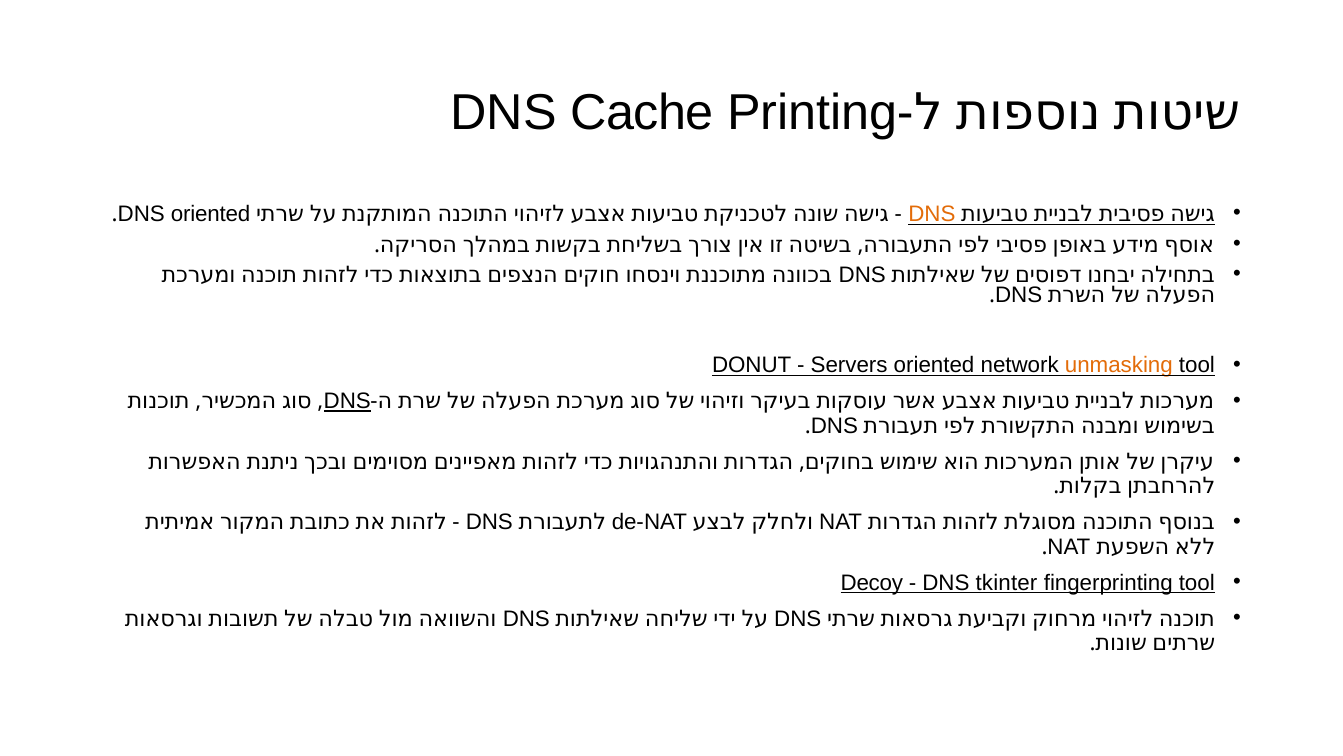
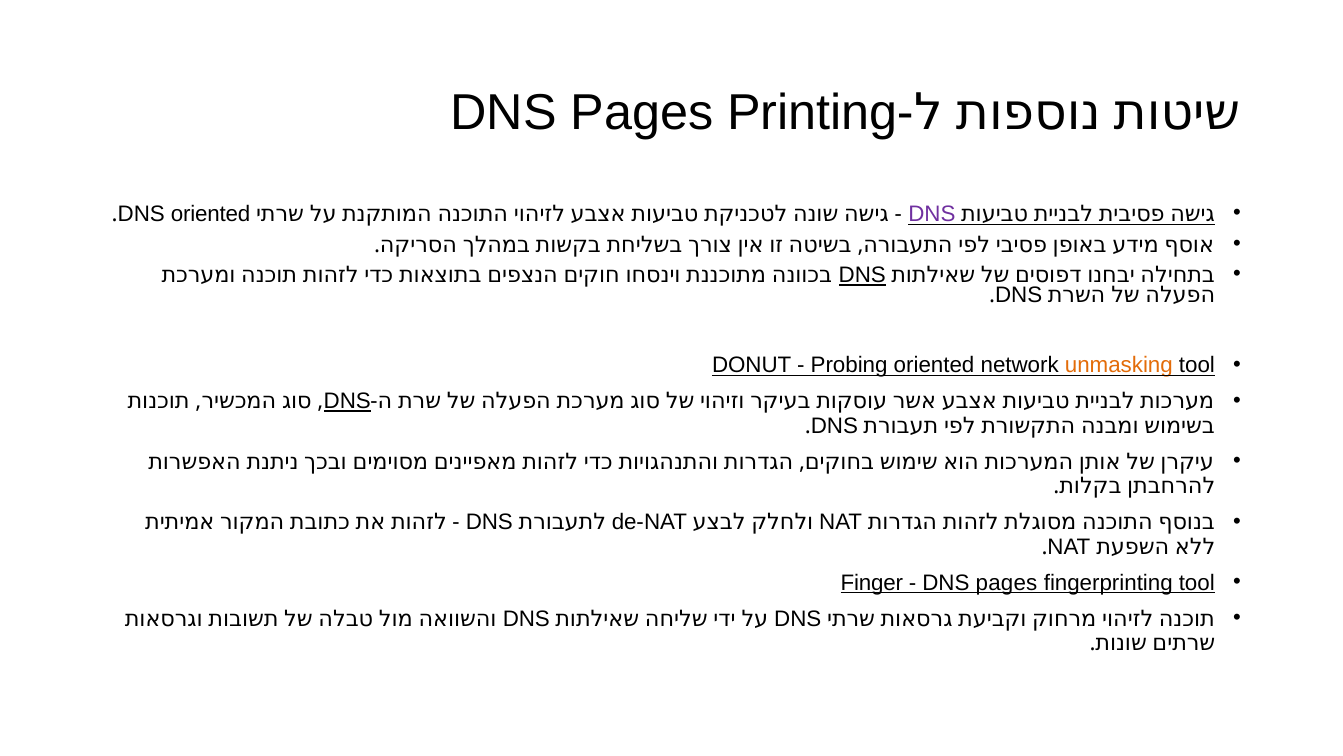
Cache at (642, 113): Cache -> Pages
DNS at (932, 214) colour: orange -> purple
DNS at (862, 275) underline: none -> present
Servers: Servers -> Probing
Decoy: Decoy -> Finger
tkinter at (1007, 582): tkinter -> pages
